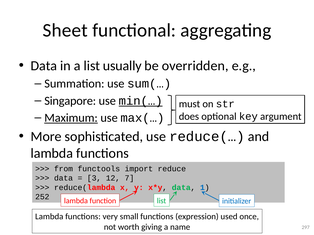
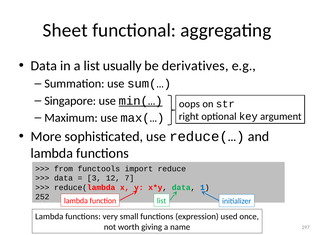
overridden: overridden -> derivatives
must: must -> oops
Maximum underline: present -> none
does: does -> right
